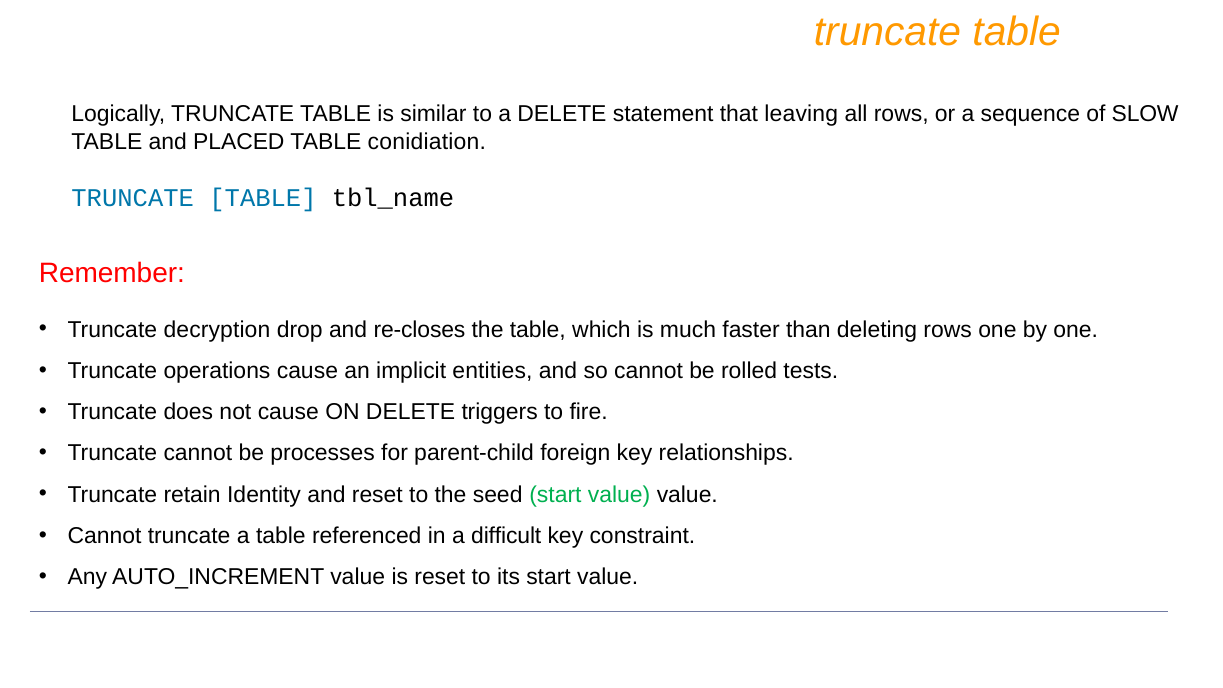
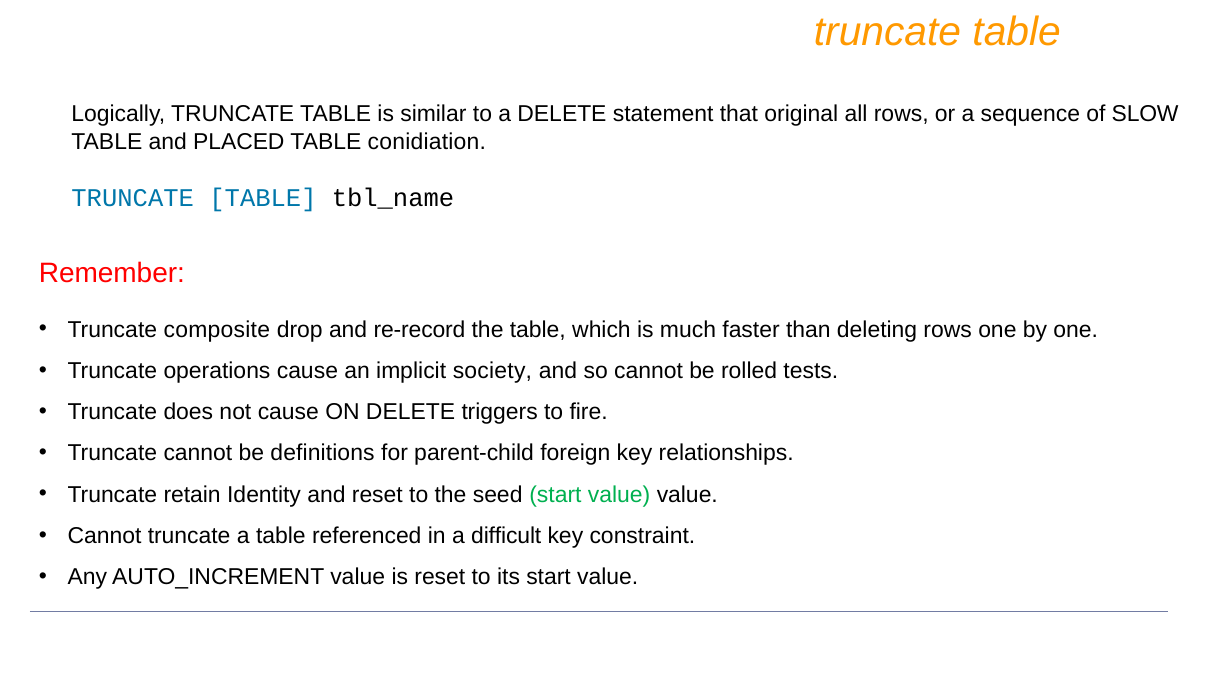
leaving: leaving -> original
decryption: decryption -> composite
re-closes: re-closes -> re-record
entities: entities -> society
processes: processes -> definitions
